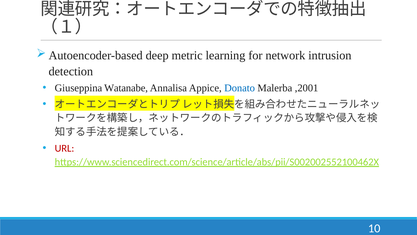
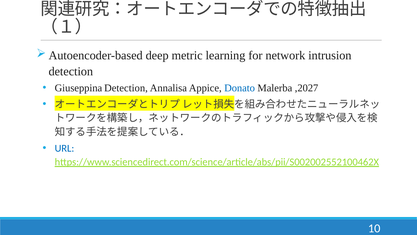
Giuseppina Watanabe: Watanabe -> Detection
,2001: ,2001 -> ,2027
URL colour: red -> blue
